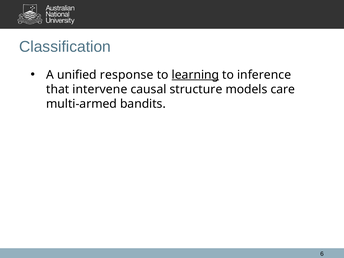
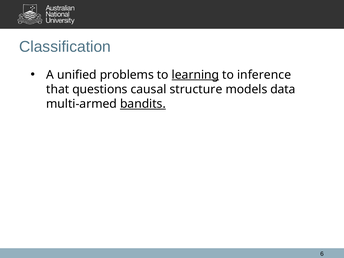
response: response -> problems
intervene: intervene -> questions
care: care -> data
bandits underline: none -> present
